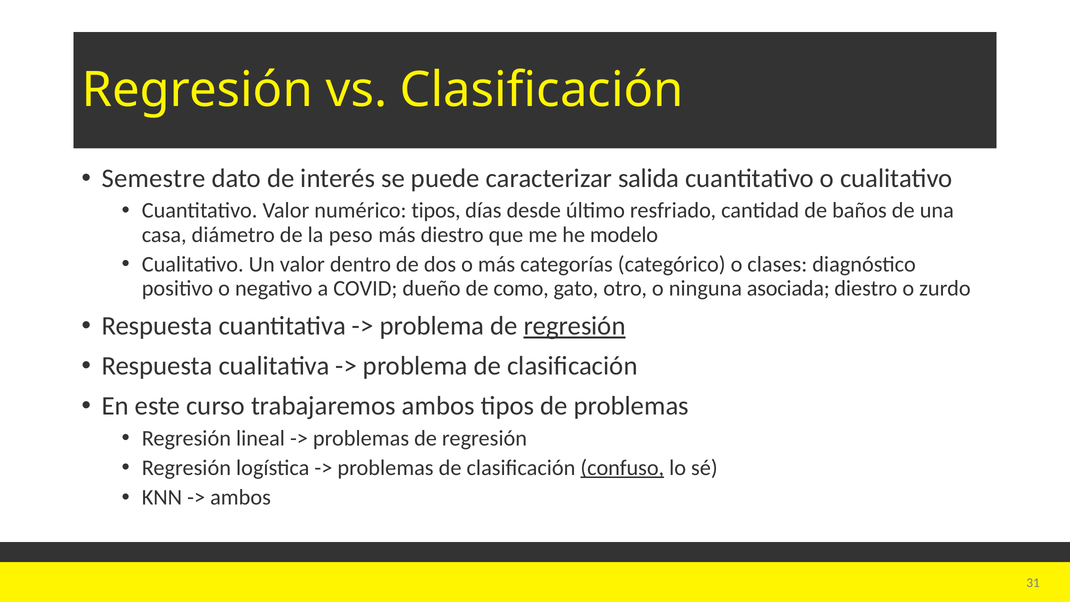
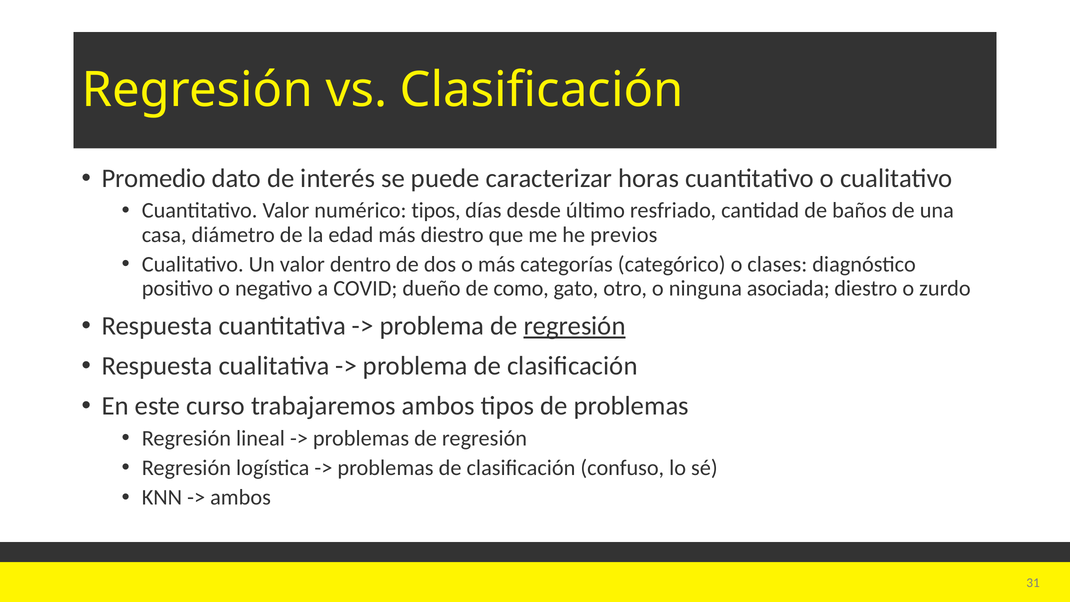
Semestre: Semestre -> Promedio
salida: salida -> horas
peso: peso -> edad
modelo: modelo -> previos
confuso underline: present -> none
